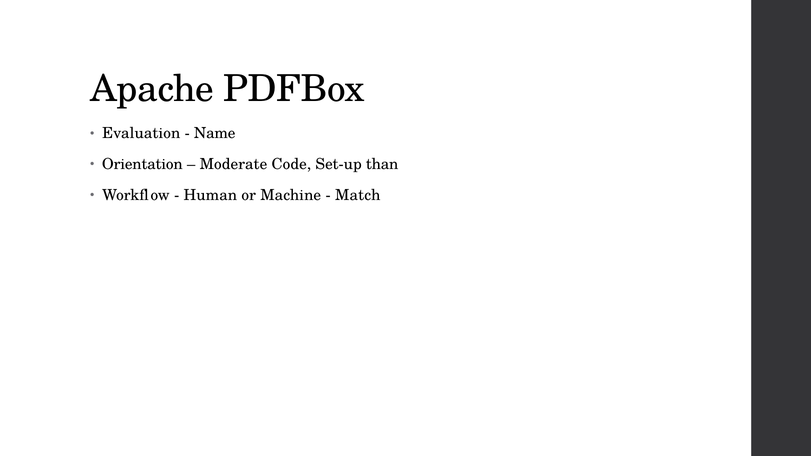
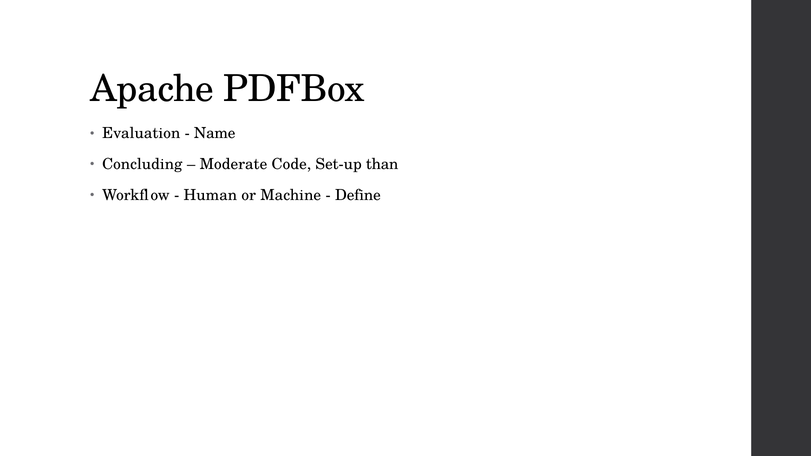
Orientation: Orientation -> Concluding
Match: Match -> Define
